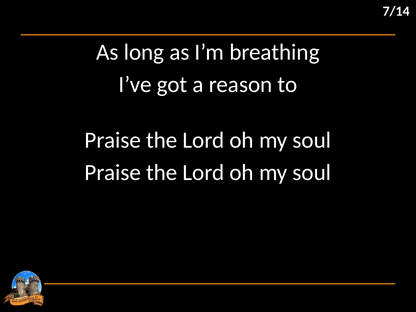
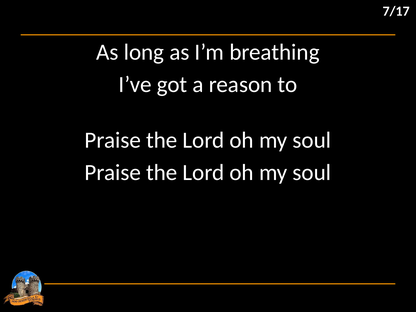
7/14: 7/14 -> 7/17
